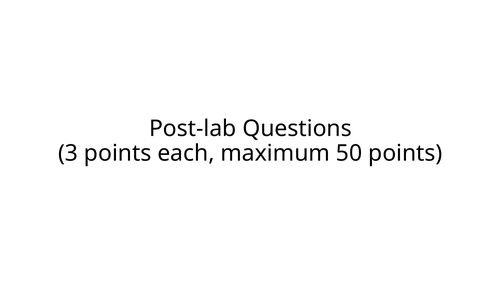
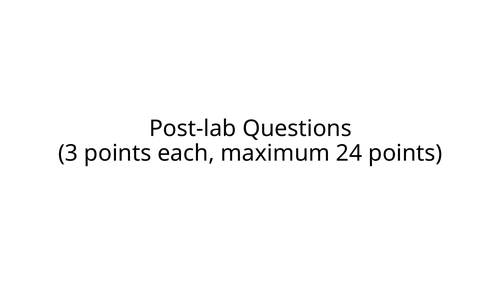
50: 50 -> 24
